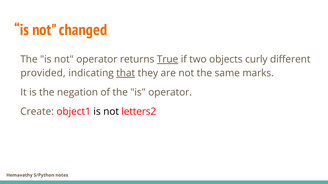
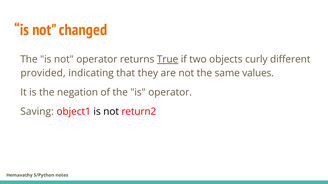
that underline: present -> none
marks: marks -> values
Create: Create -> Saving
letters2: letters2 -> return2
